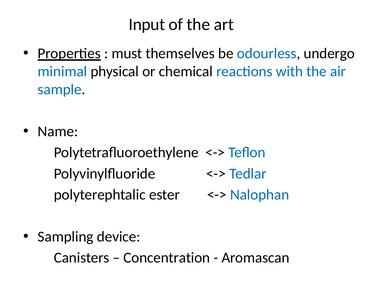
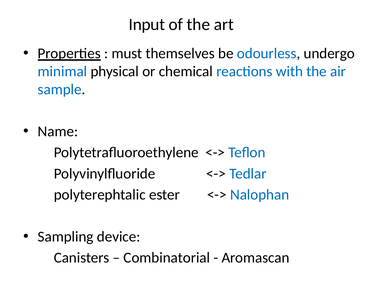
Concentration: Concentration -> Combinatorial
